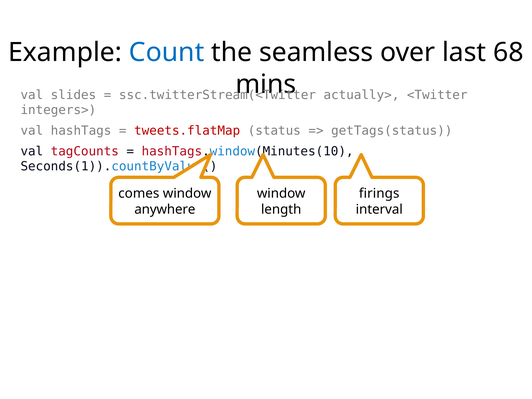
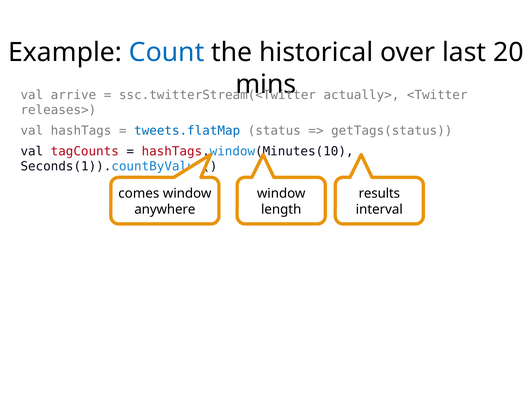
seamless: seamless -> historical
68: 68 -> 20
slides: slides -> arrive
integers>: integers> -> releases>
tweets.flatMap colour: red -> blue
firings: firings -> results
